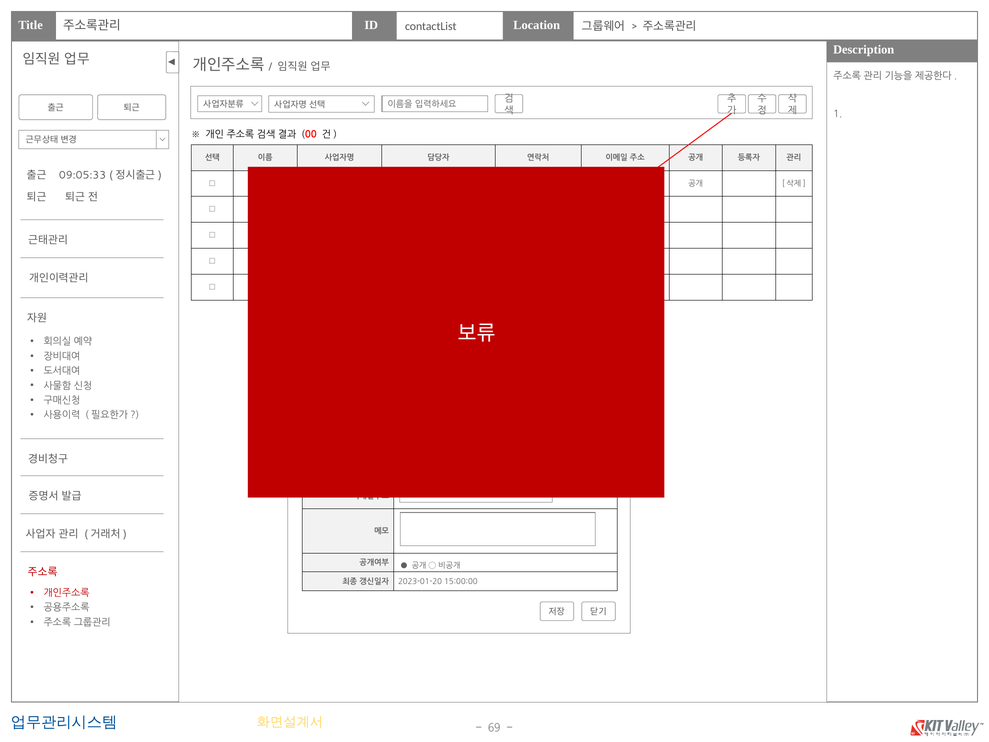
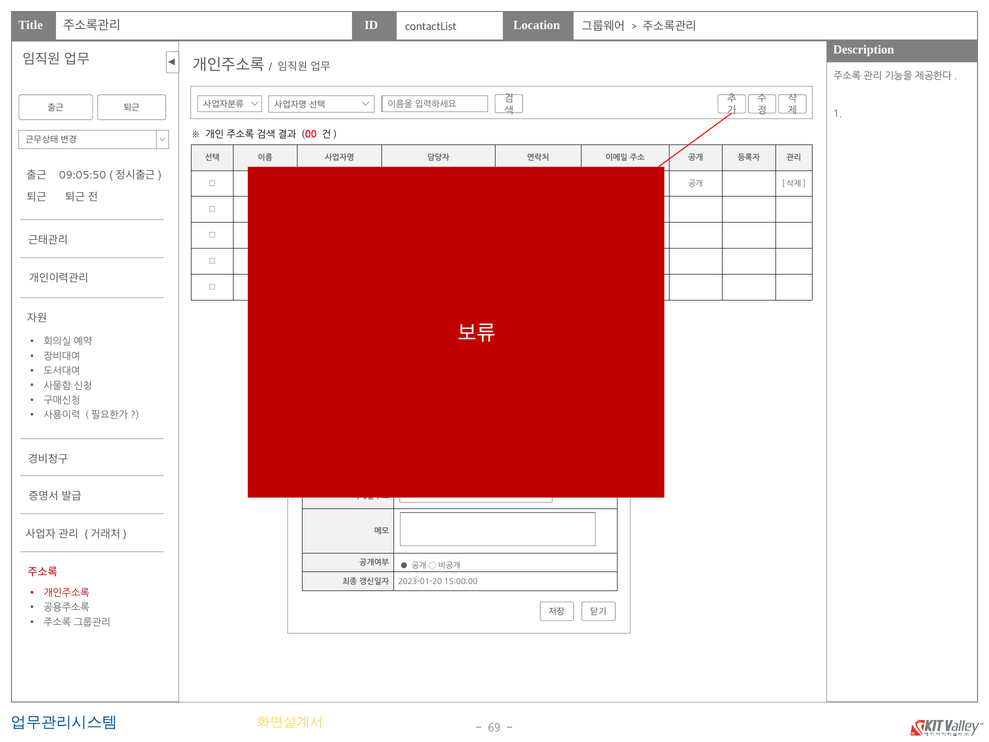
09:05:33: 09:05:33 -> 09:05:50
